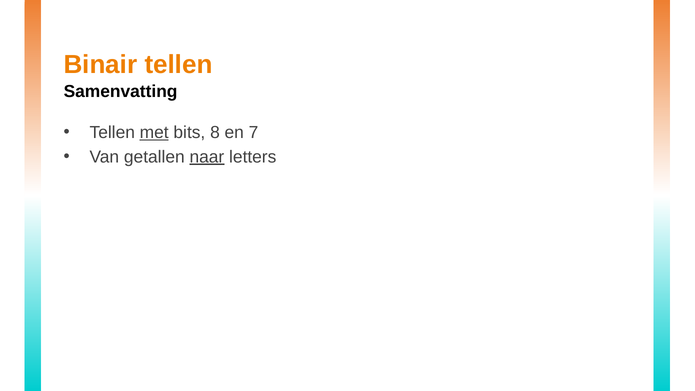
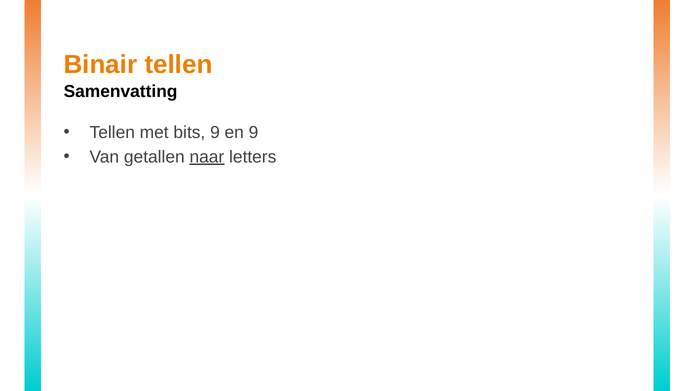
met underline: present -> none
bits 8: 8 -> 9
en 7: 7 -> 9
